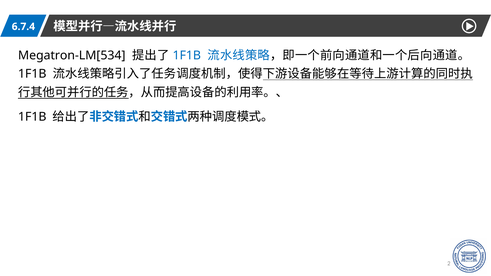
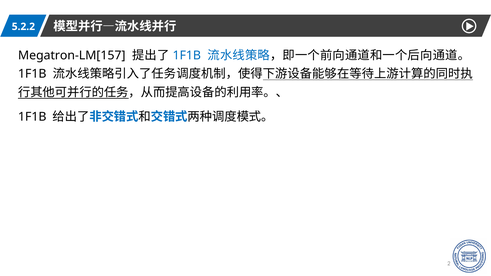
6.7.4: 6.7.4 -> 5.2.2
Megatron-LM[534: Megatron-LM[534 -> Megatron-LM[157
